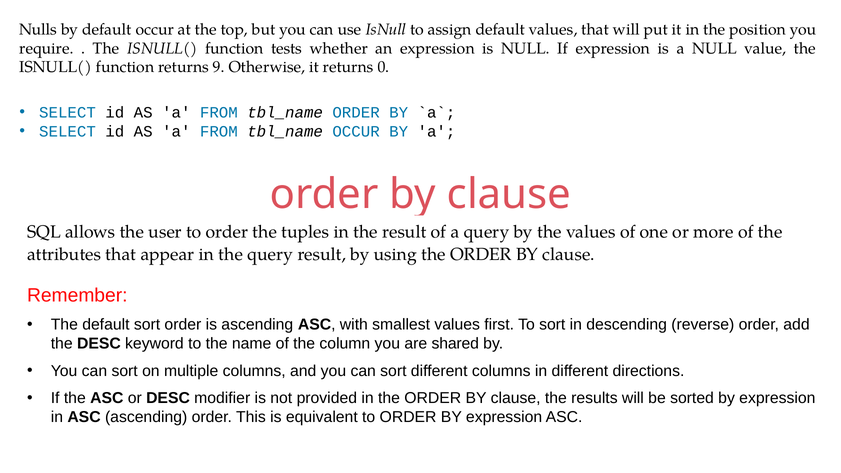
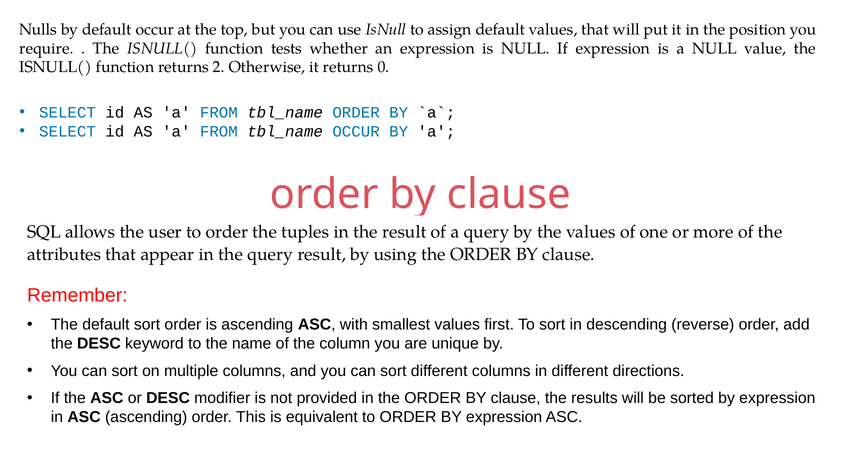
9: 9 -> 2
shared: shared -> unique
